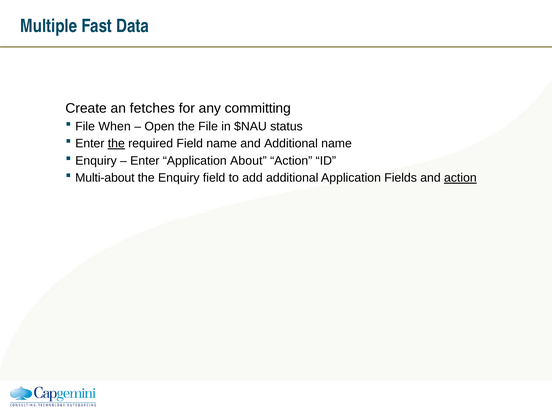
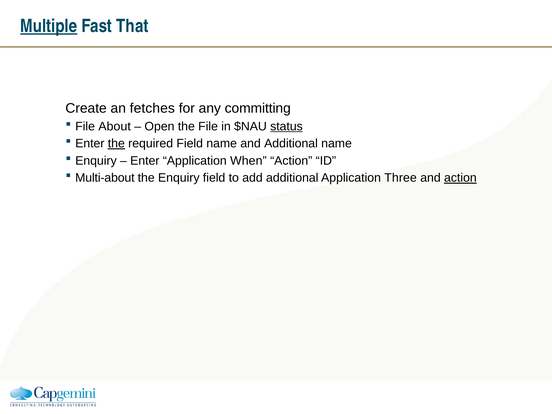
Multiple underline: none -> present
Data: Data -> That
When: When -> About
status underline: none -> present
About: About -> When
Fields: Fields -> Three
